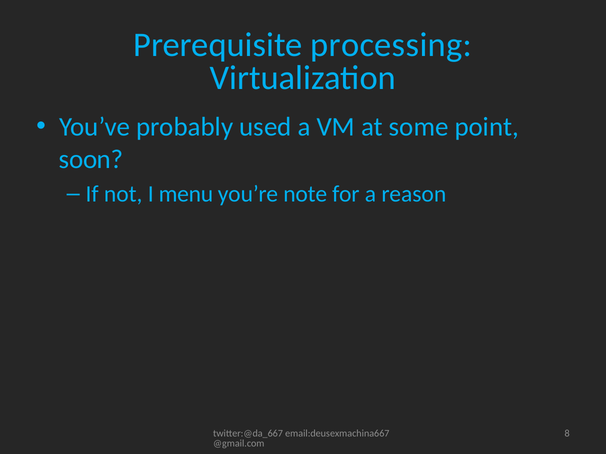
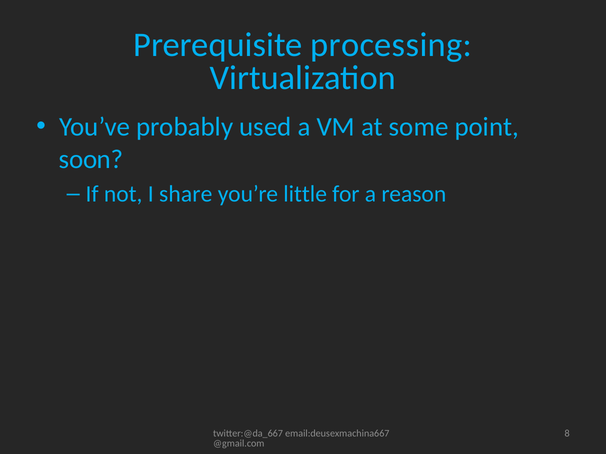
menu: menu -> share
note: note -> little
